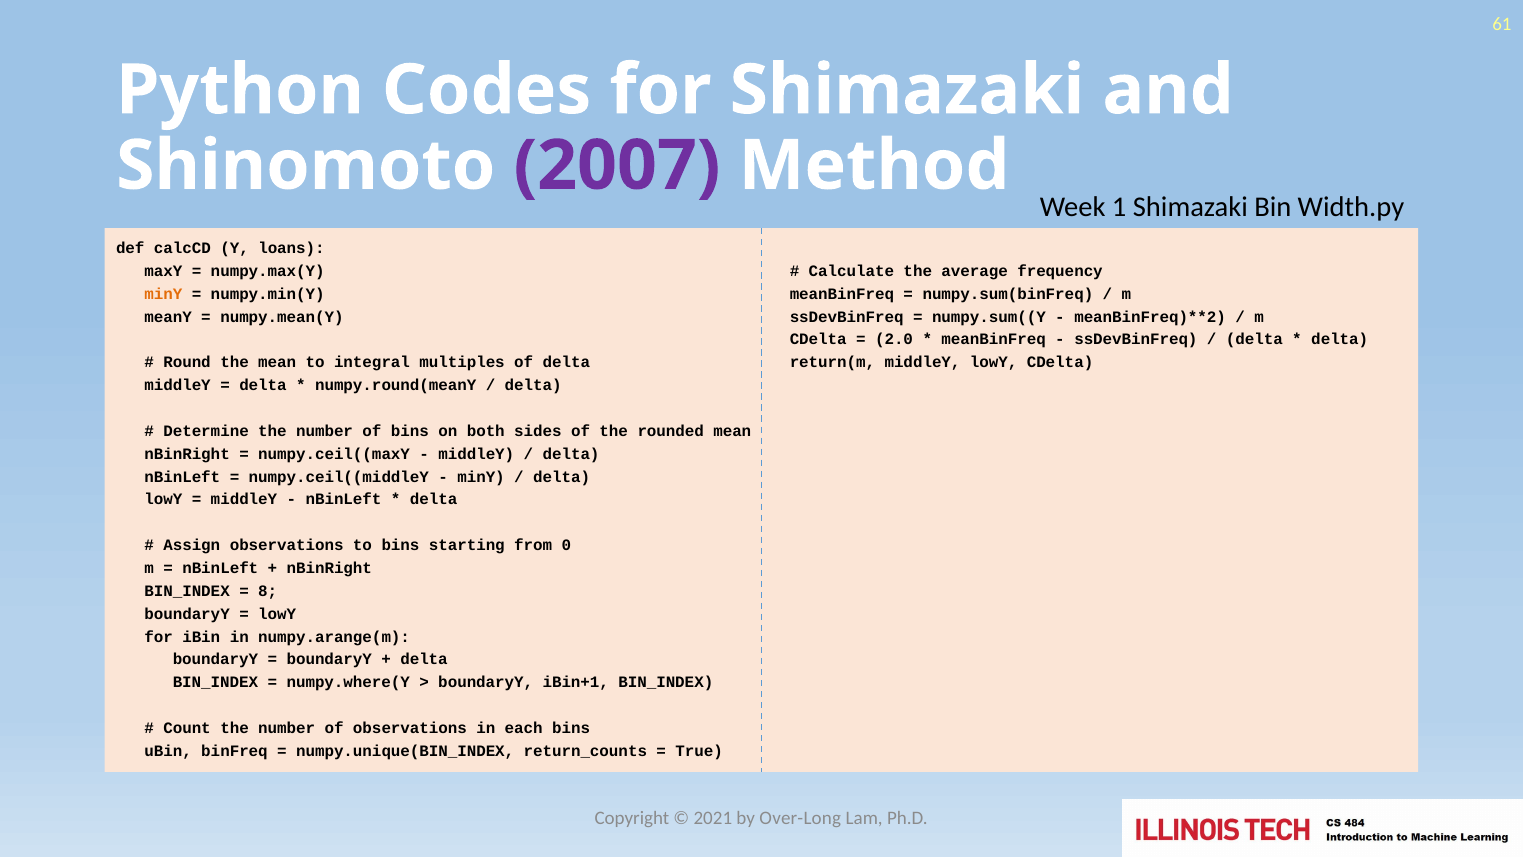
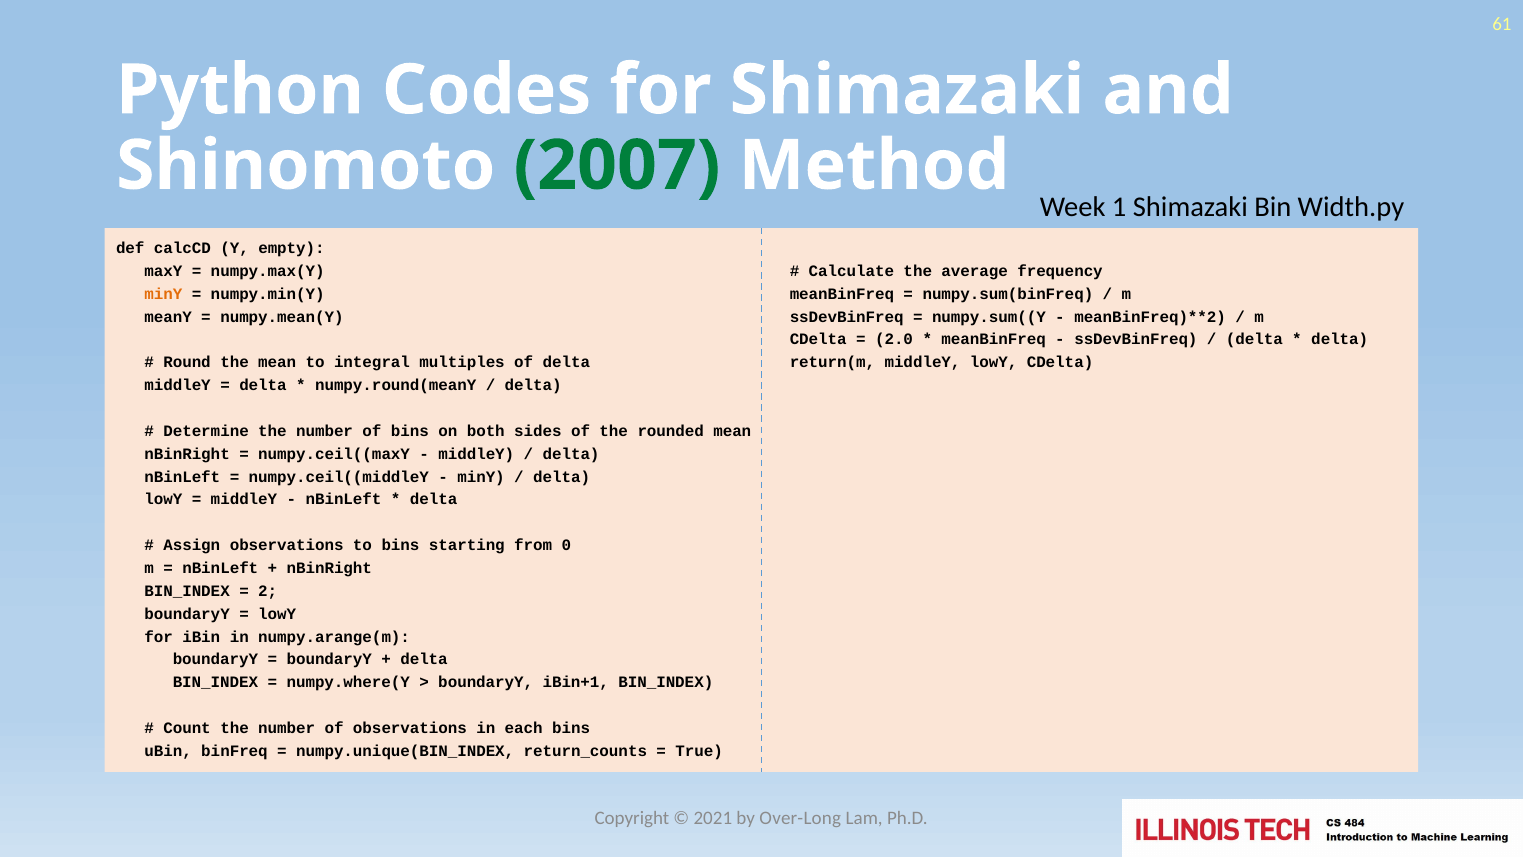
2007 colour: purple -> green
loans: loans -> empty
8: 8 -> 2
